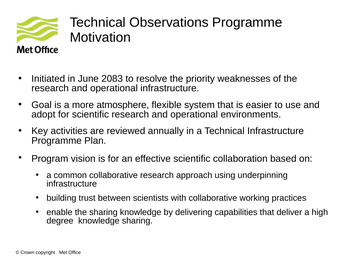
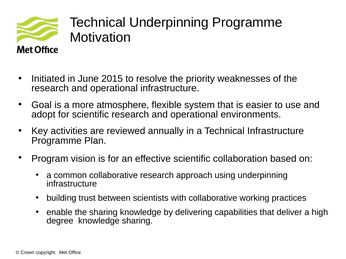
Technical Observations: Observations -> Underpinning
2083: 2083 -> 2015
